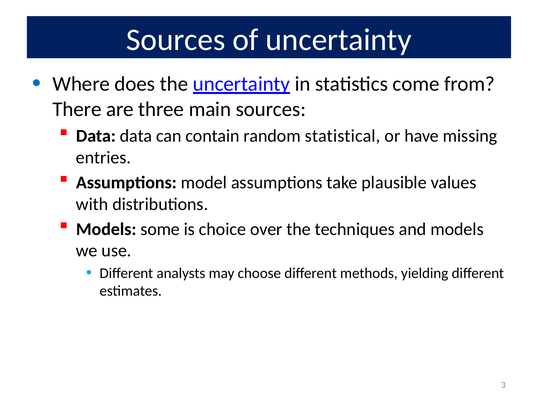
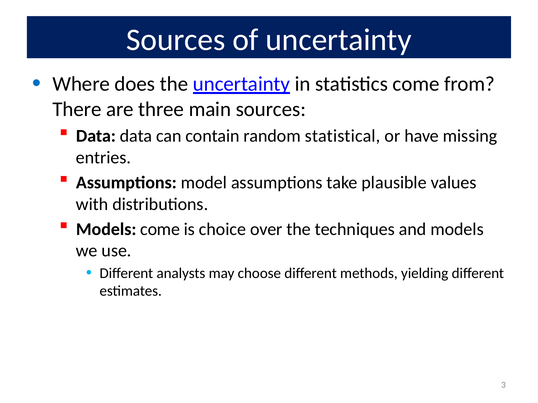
Models some: some -> come
